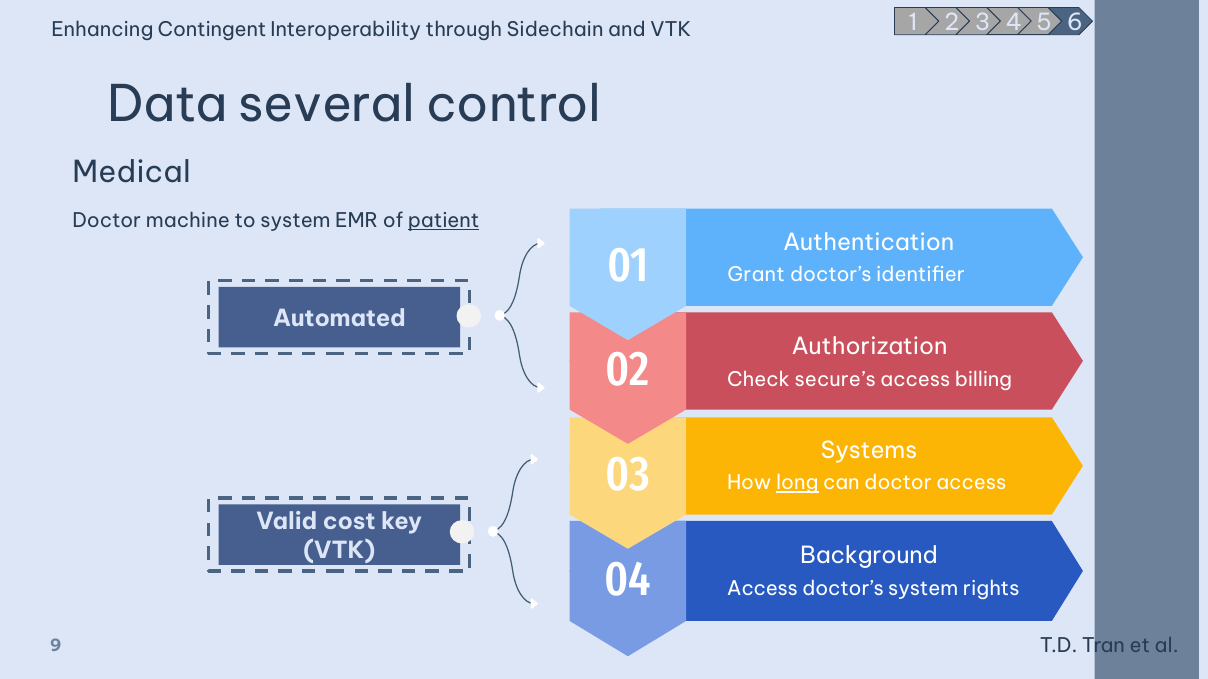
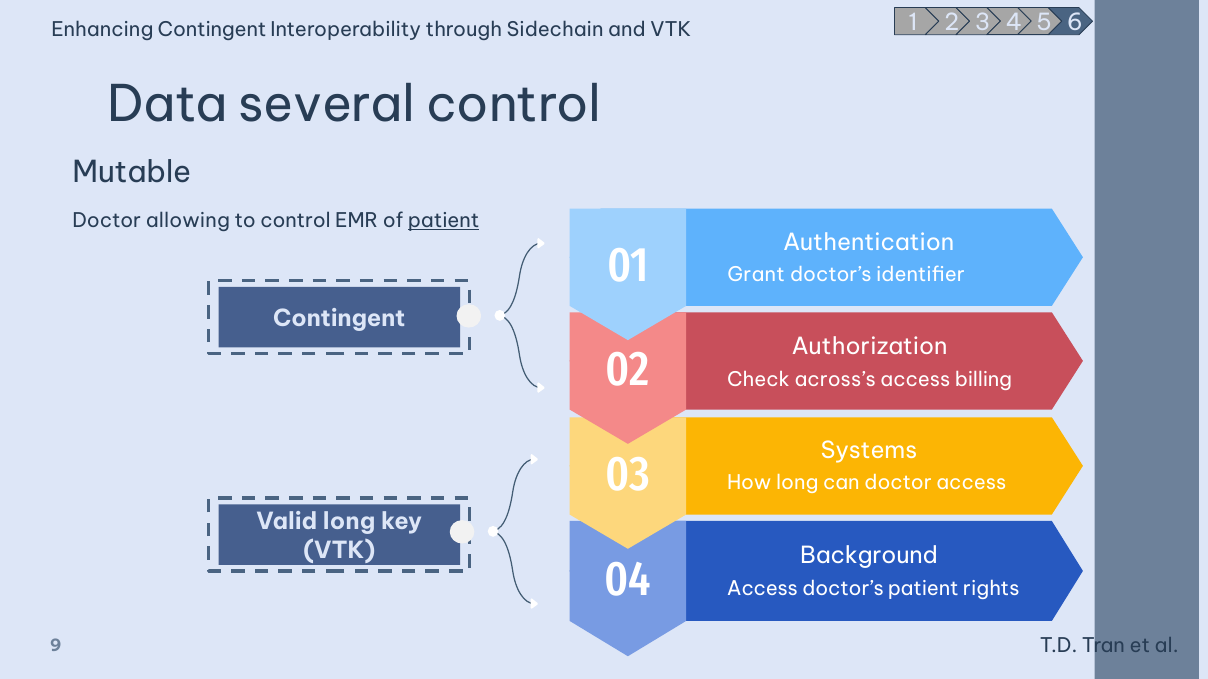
Medical: Medical -> Mutable
machine: machine -> allowing
to system: system -> control
Automated at (339, 319): Automated -> Contingent
secure’s: secure’s -> across’s
long at (797, 484) underline: present -> none
Valid cost: cost -> long
doctor’s system: system -> patient
